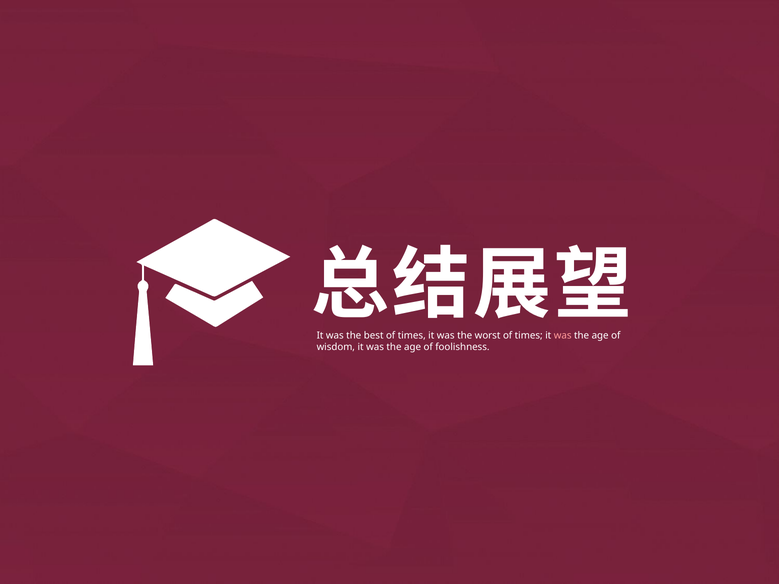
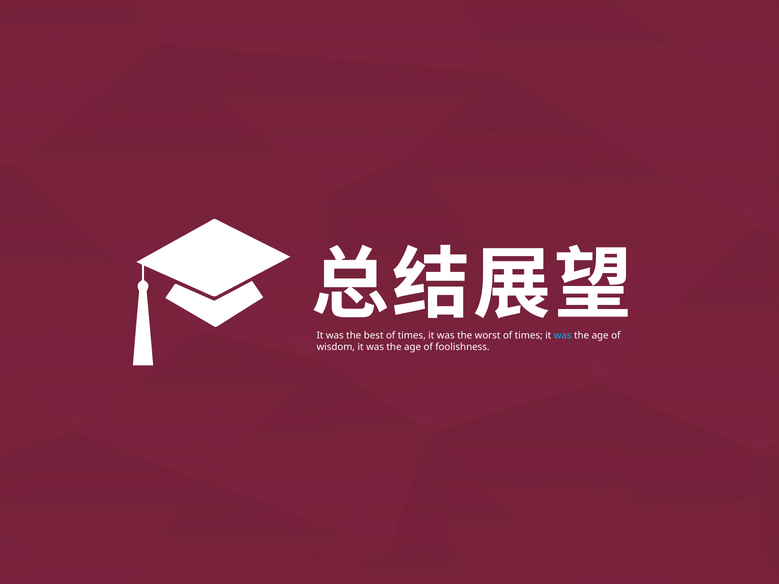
was at (563, 336) colour: pink -> light blue
